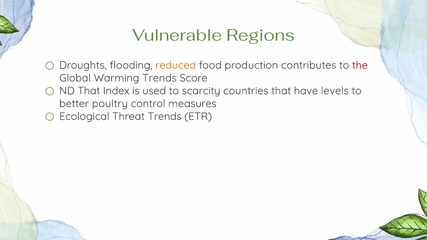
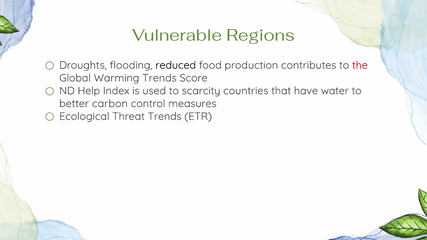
reduced colour: orange -> black
ND That: That -> Help
levels: levels -> water
poultry: poultry -> carbon
